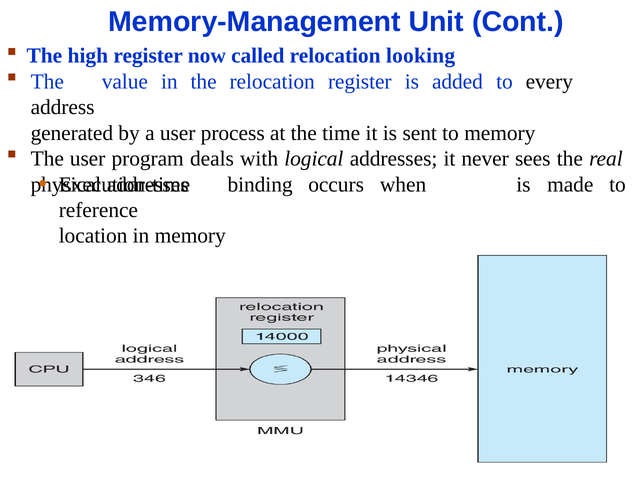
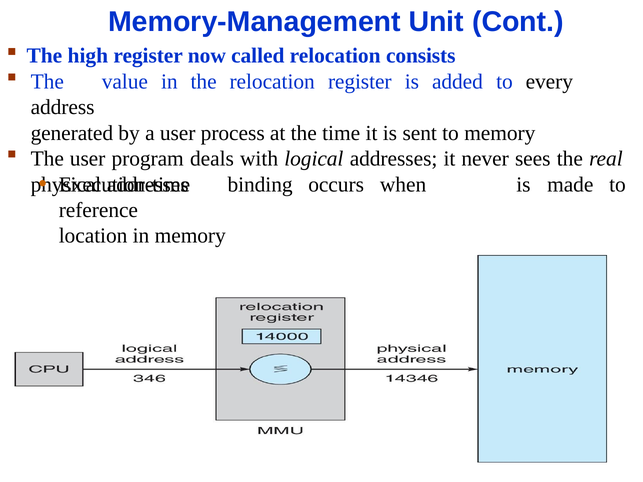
looking: looking -> consists
